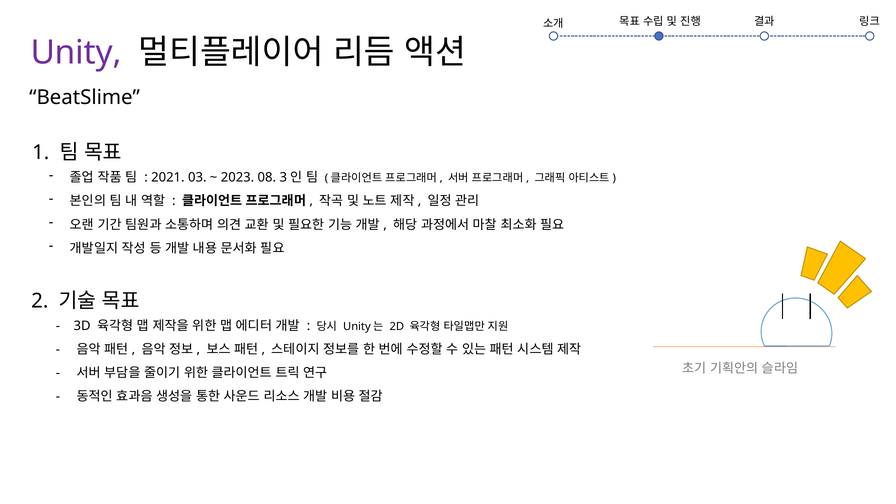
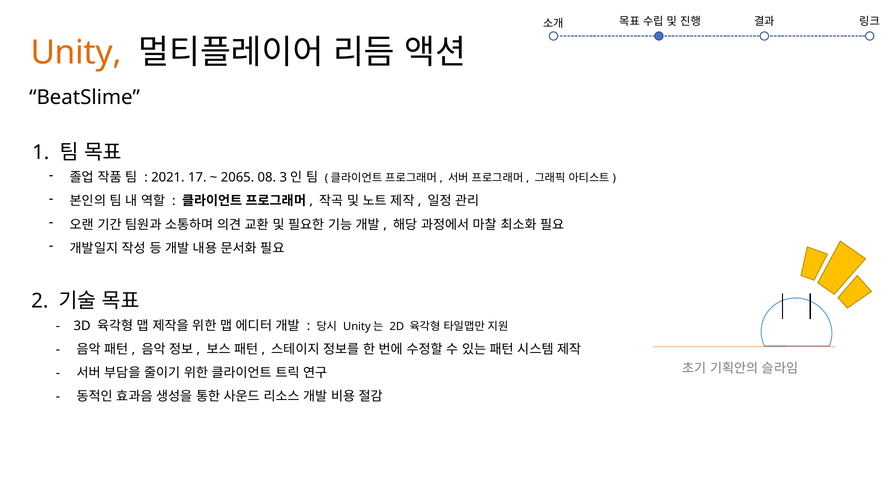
Unity colour: purple -> orange
03: 03 -> 17
2023: 2023 -> 2065
